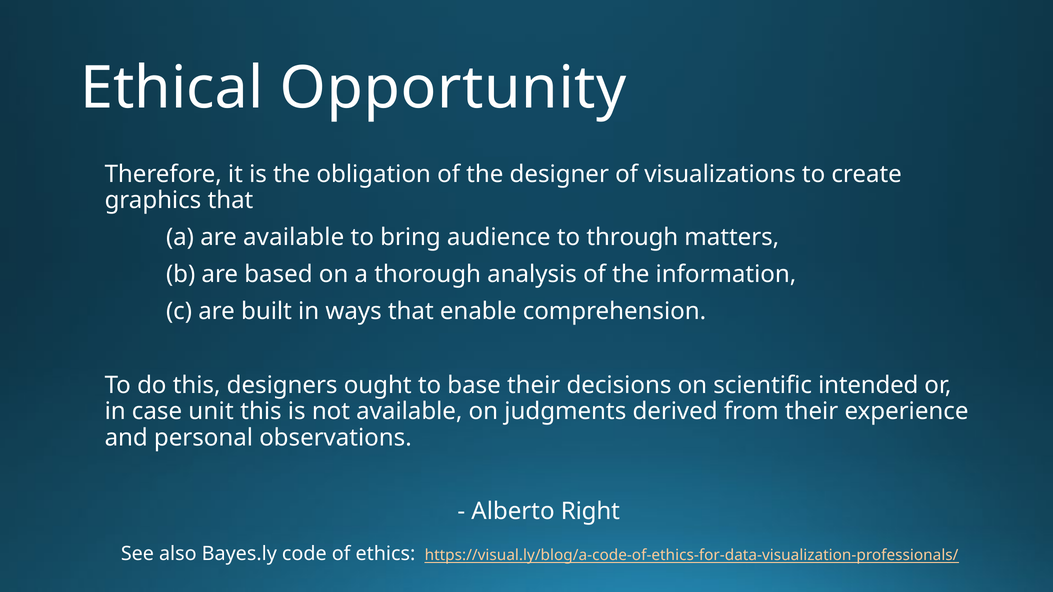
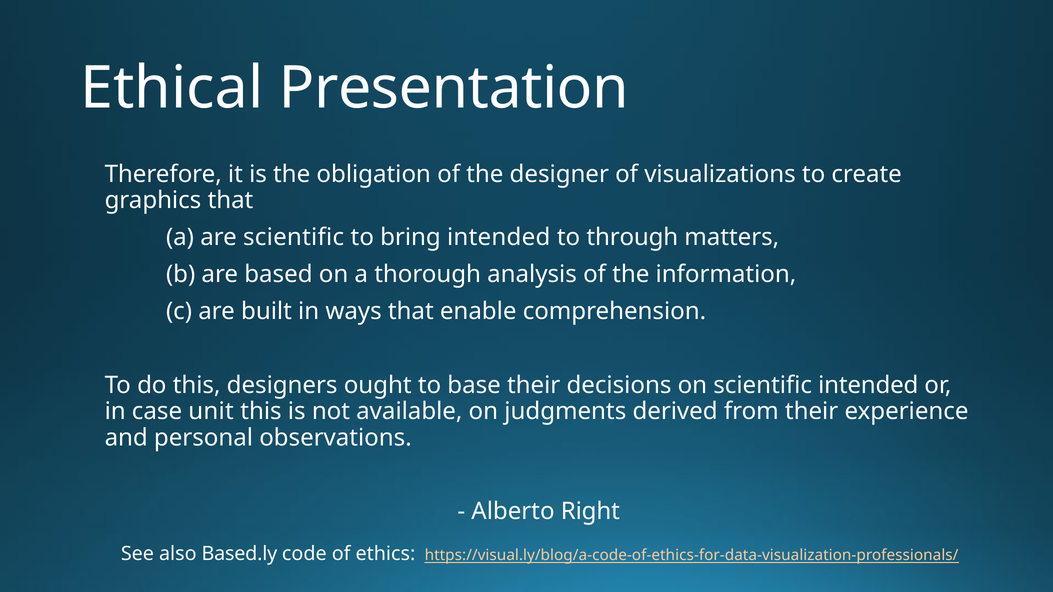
Opportunity: Opportunity -> Presentation
are available: available -> scientific
bring audience: audience -> intended
Bayes.ly: Bayes.ly -> Based.ly
